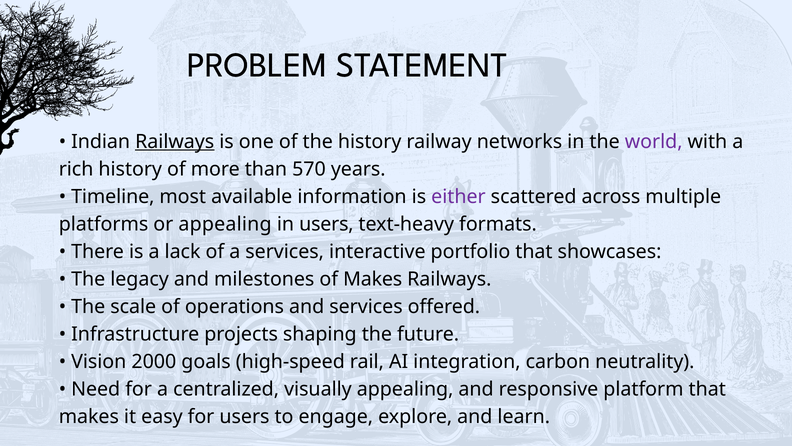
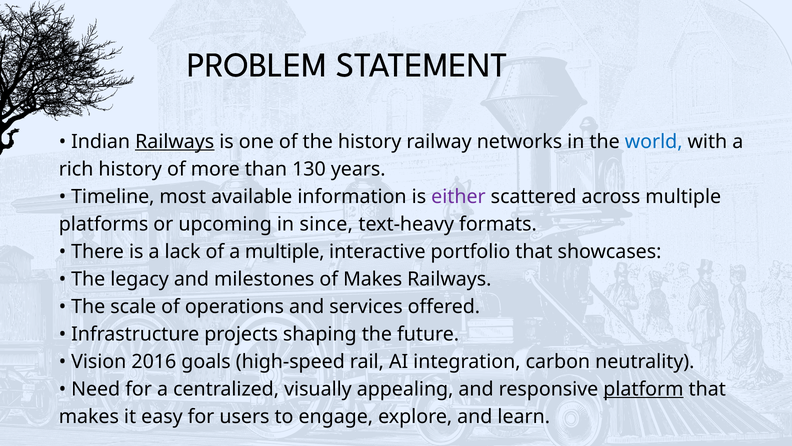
world colour: purple -> blue
570: 570 -> 130
or appealing: appealing -> upcoming
in users: users -> since
a services: services -> multiple
2000: 2000 -> 2016
platform underline: none -> present
